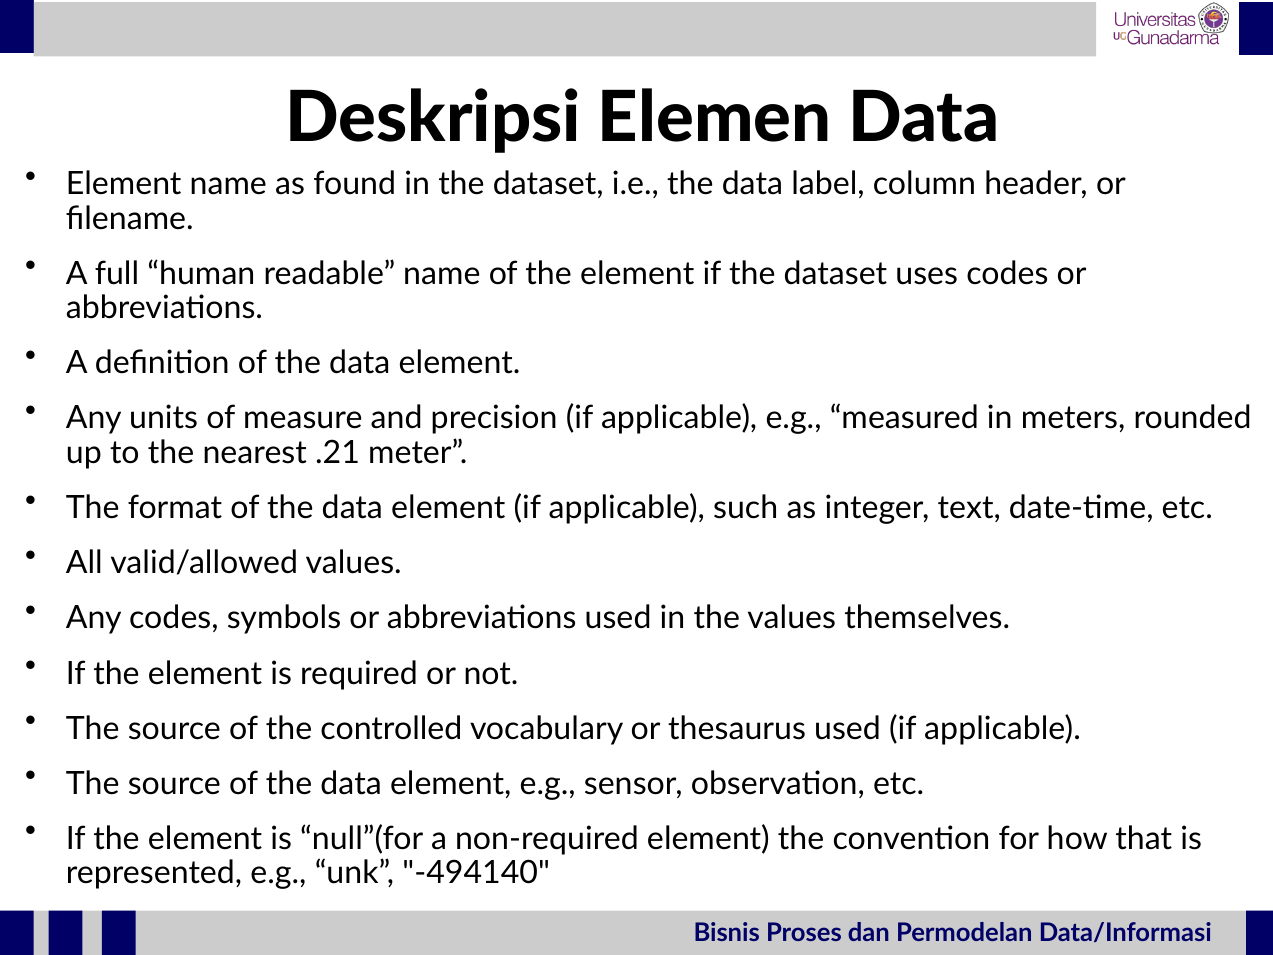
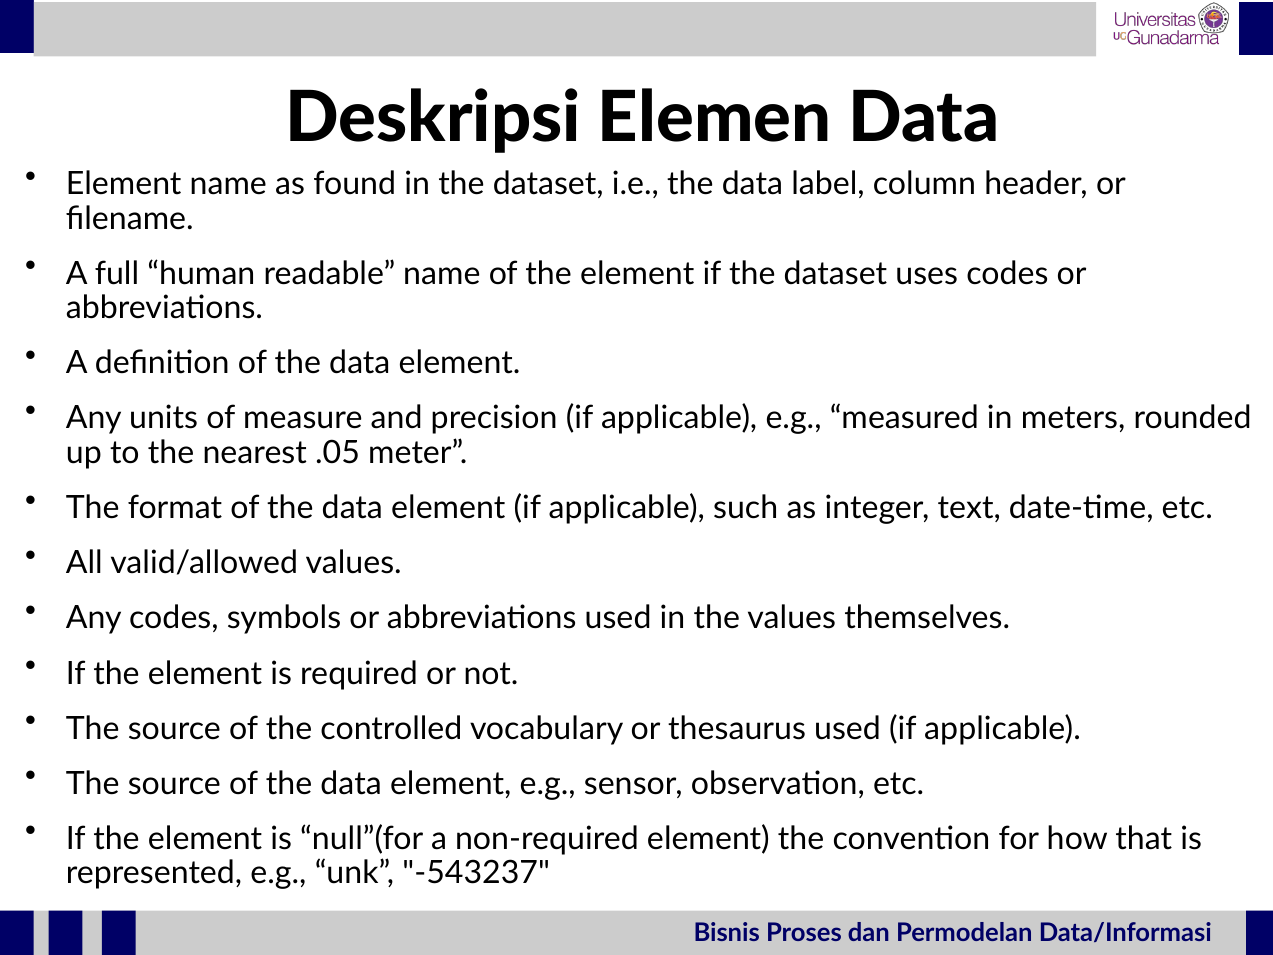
.21: .21 -> .05
-494140: -494140 -> -543237
